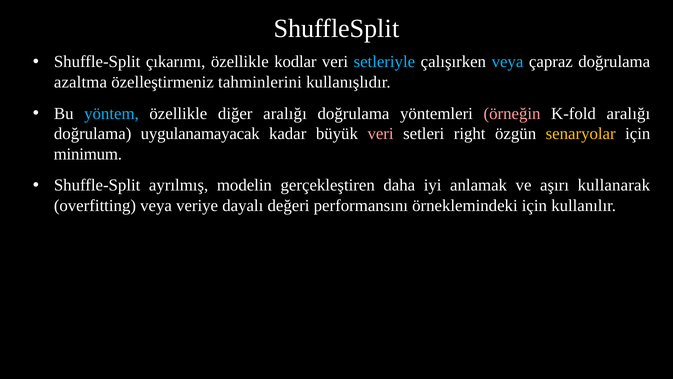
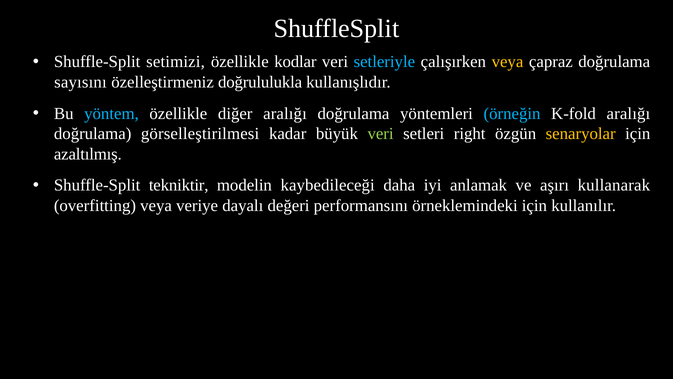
çıkarımı: çıkarımı -> setimizi
veya at (507, 62) colour: light blue -> yellow
azaltma: azaltma -> sayısını
tahminlerini: tahminlerini -> doğrululukla
örneğin colour: pink -> light blue
uygulanamayacak: uygulanamayacak -> görselleştirilmesi
veri at (381, 134) colour: pink -> light green
minimum: minimum -> azaltılmış
ayrılmış: ayrılmış -> tekniktir
gerçekleştiren: gerçekleştiren -> kaybedileceği
